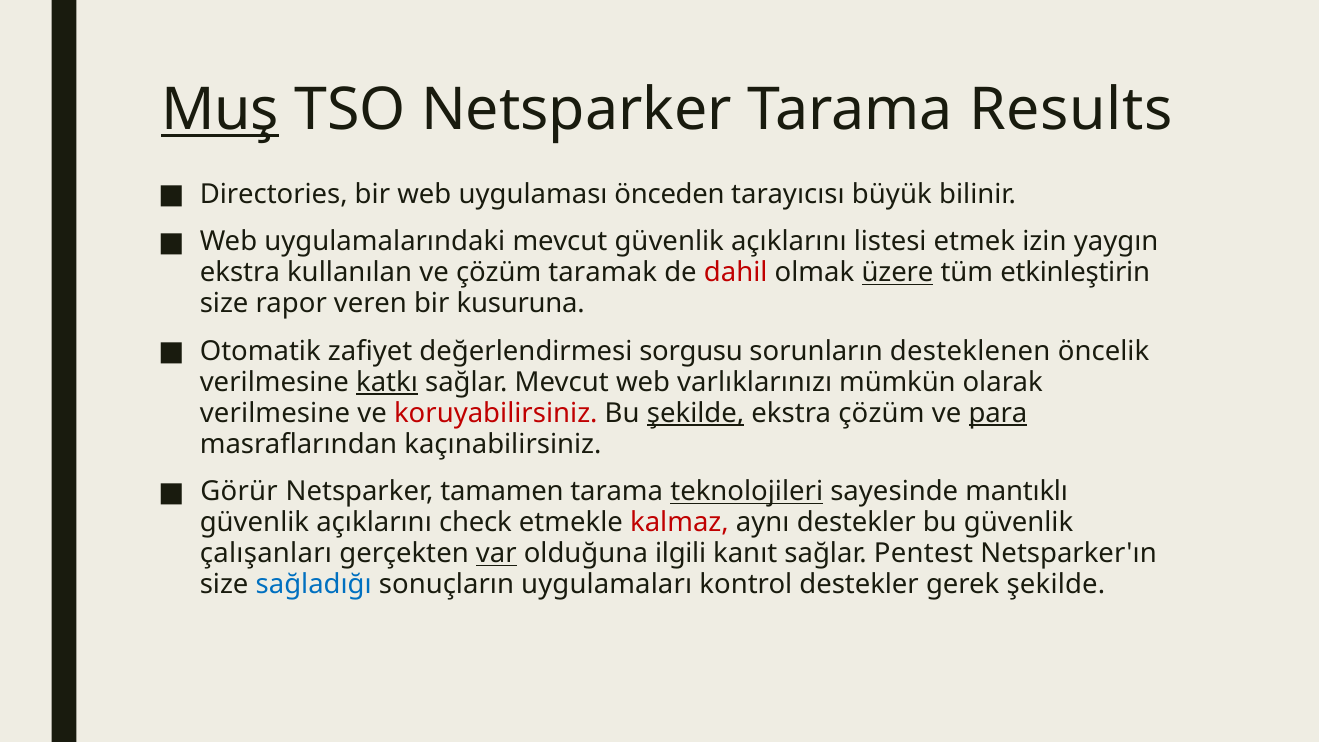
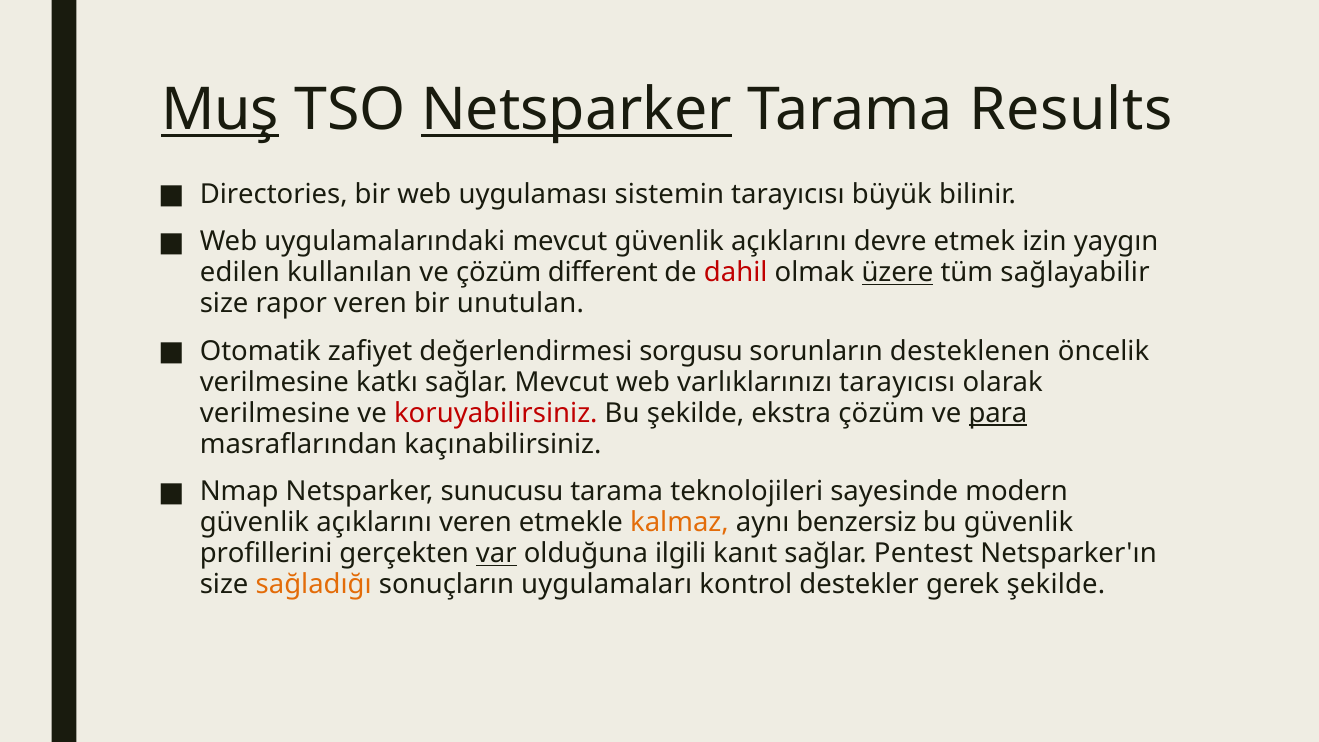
Netsparker at (577, 110) underline: none -> present
önceden: önceden -> sistemin
listesi: listesi -> devre
ekstra at (240, 273): ekstra -> edilen
taramak: taramak -> different
etkinleştirin: etkinleştirin -> sağlayabilir
kusuruna: kusuruna -> unutulan
katkı underline: present -> none
varlıklarınızı mümkün: mümkün -> tarayıcısı
şekilde at (696, 413) underline: present -> none
Görür: Görür -> Nmap
tamamen: tamamen -> sunucusu
teknolojileri underline: present -> none
mantıklı: mantıklı -> modern
açıklarını check: check -> veren
kalmaz colour: red -> orange
aynı destekler: destekler -> benzersiz
çalışanları: çalışanları -> profillerini
sağladığı colour: blue -> orange
